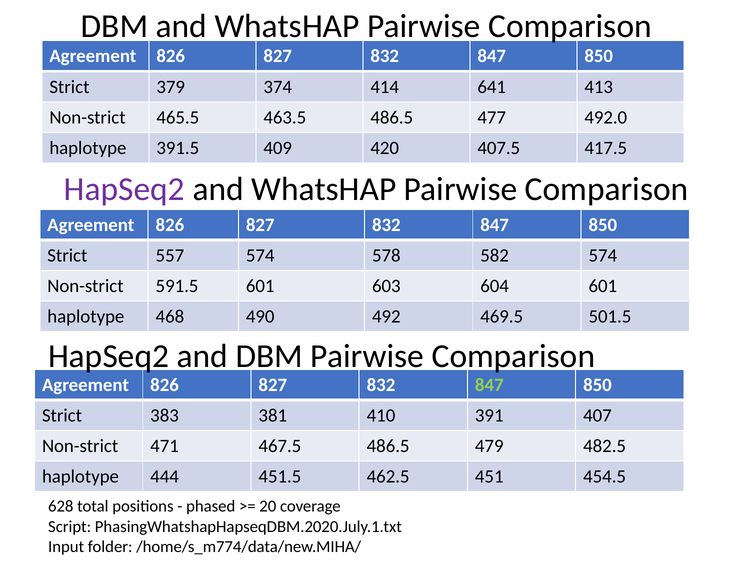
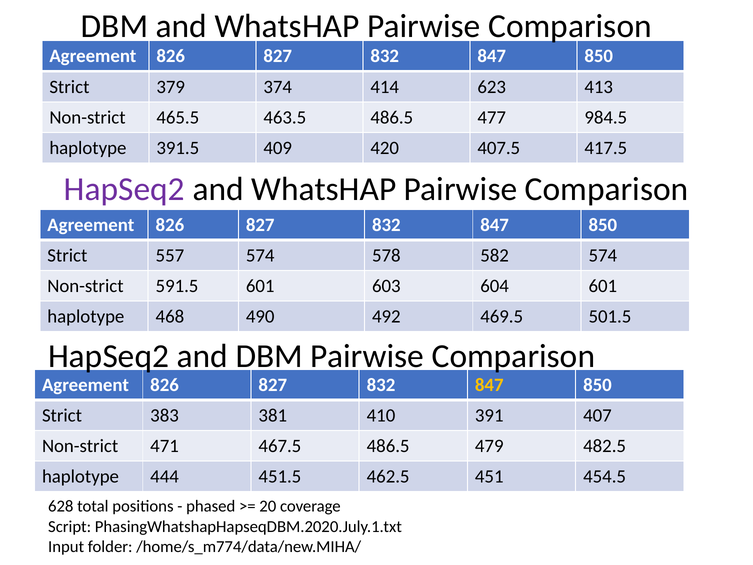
641: 641 -> 623
492.0: 492.0 -> 984.5
847 at (489, 385) colour: light green -> yellow
